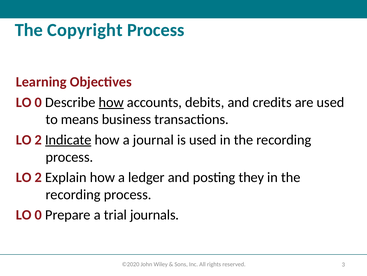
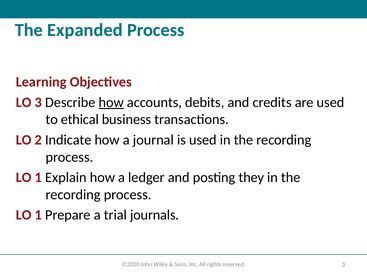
Copyright: Copyright -> Expanded
0 at (38, 102): 0 -> 3
means: means -> ethical
Indicate underline: present -> none
2 at (38, 177): 2 -> 1
0 at (38, 214): 0 -> 1
